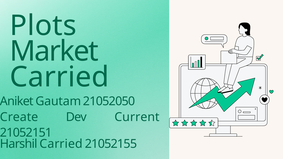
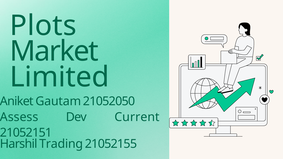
Carried at (59, 77): Carried -> Limited
Create: Create -> Assess
Harshil Carried: Carried -> Trading
